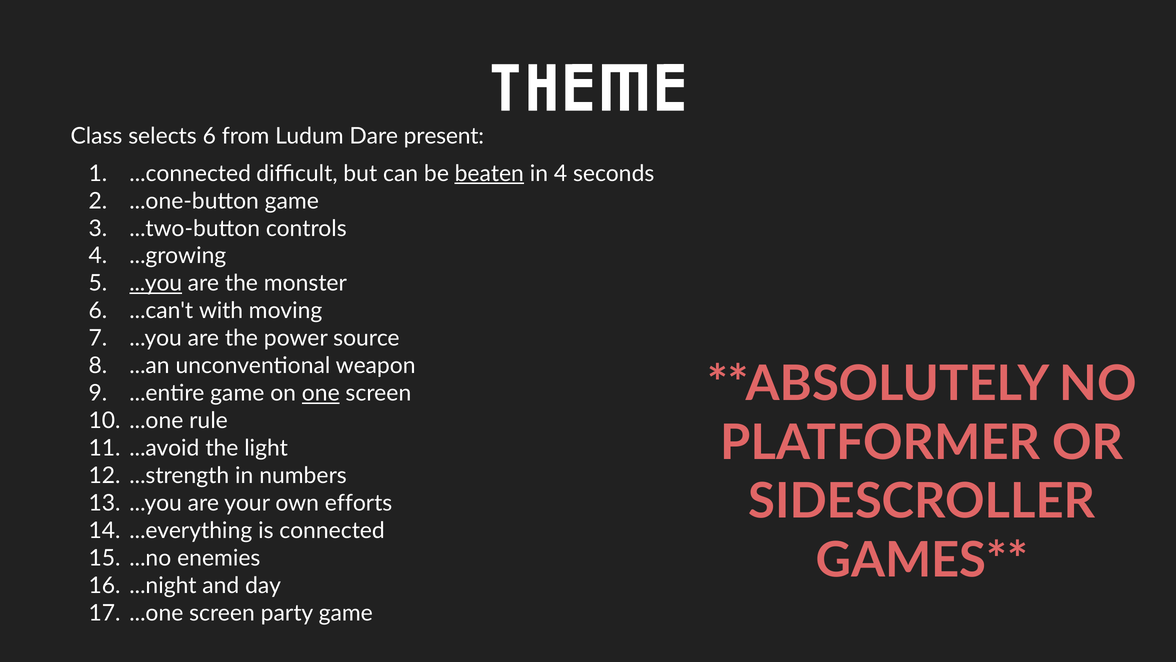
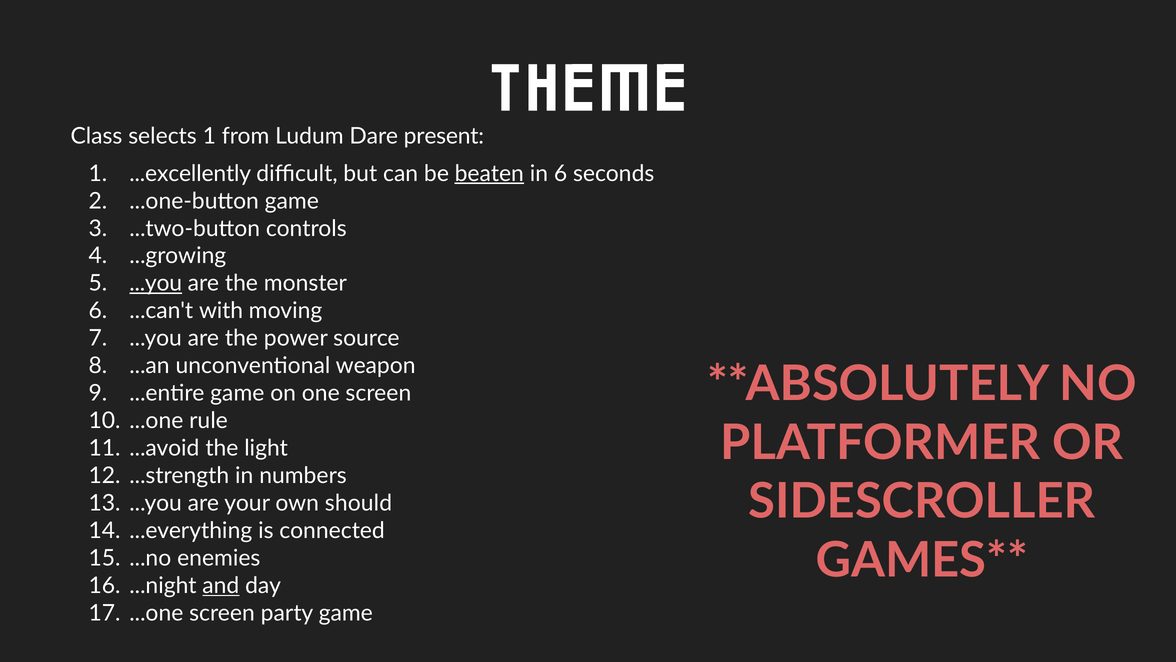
selects 6: 6 -> 1
...connected: ...connected -> ...excellently
in 4: 4 -> 6
one underline: present -> none
efforts: efforts -> should
and underline: none -> present
